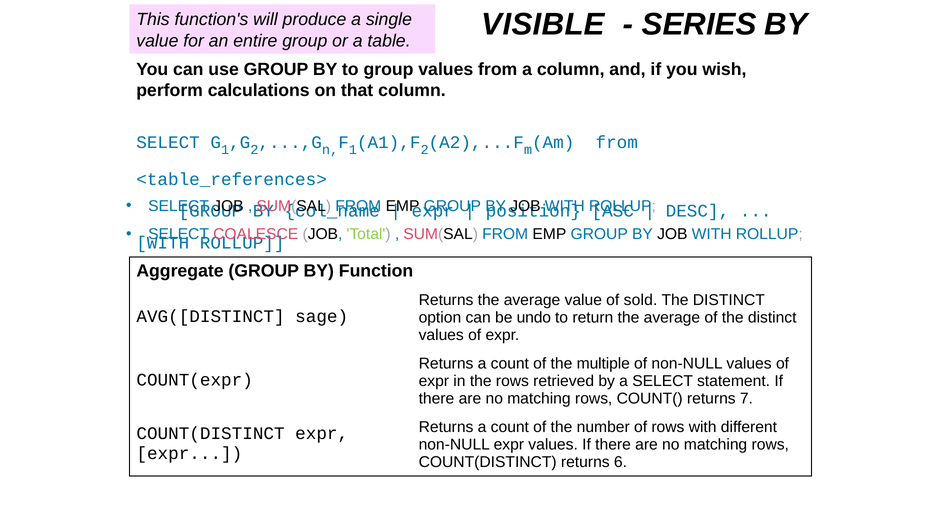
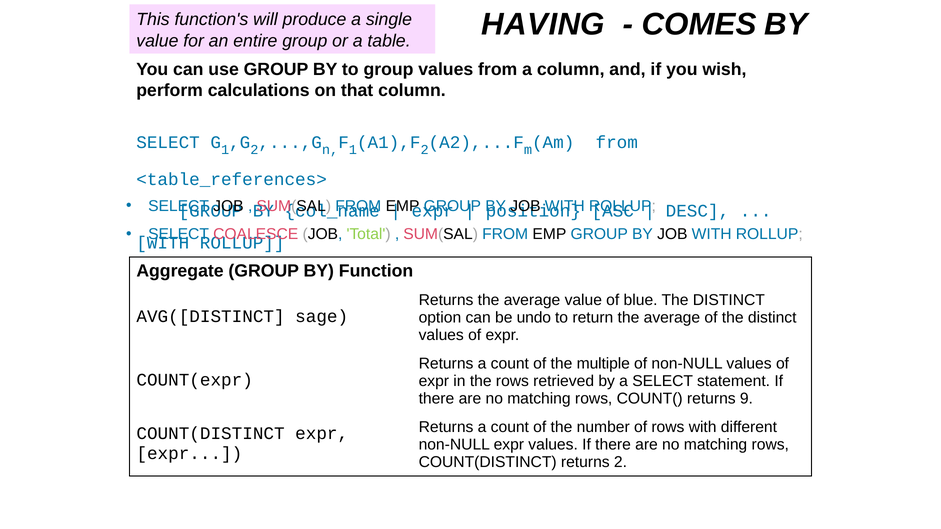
VISIBLE: VISIBLE -> HAVING
SERIES: SERIES -> COMES
sold: sold -> blue
7: 7 -> 9
returns 6: 6 -> 2
